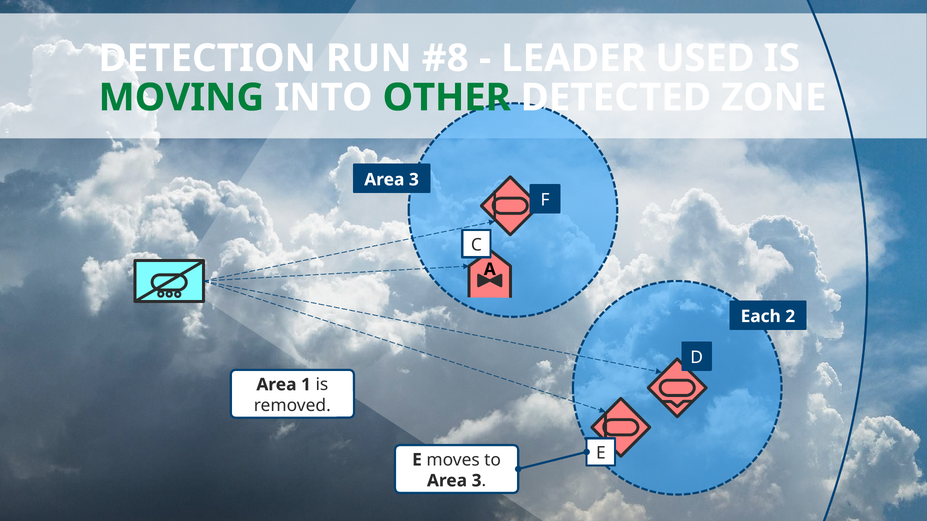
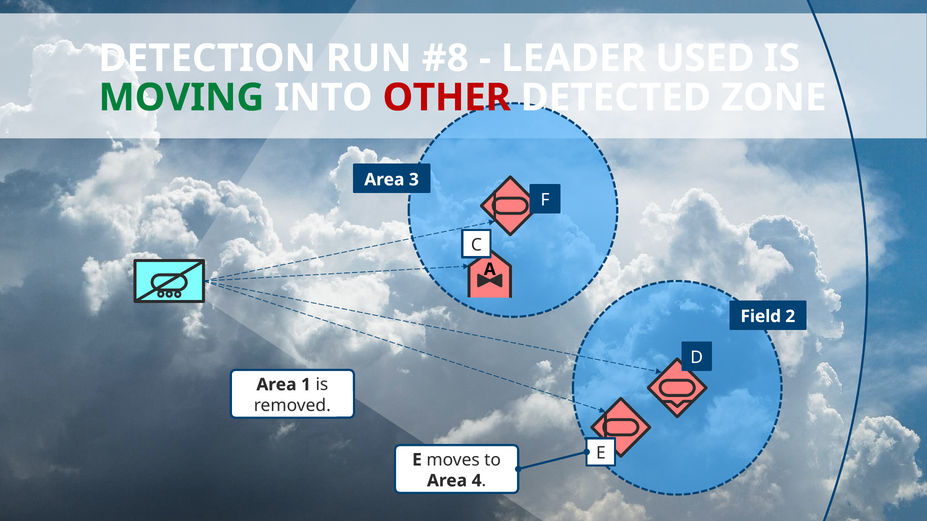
OTHER colour: green -> red
Each: Each -> Field
3 at (477, 481): 3 -> 4
